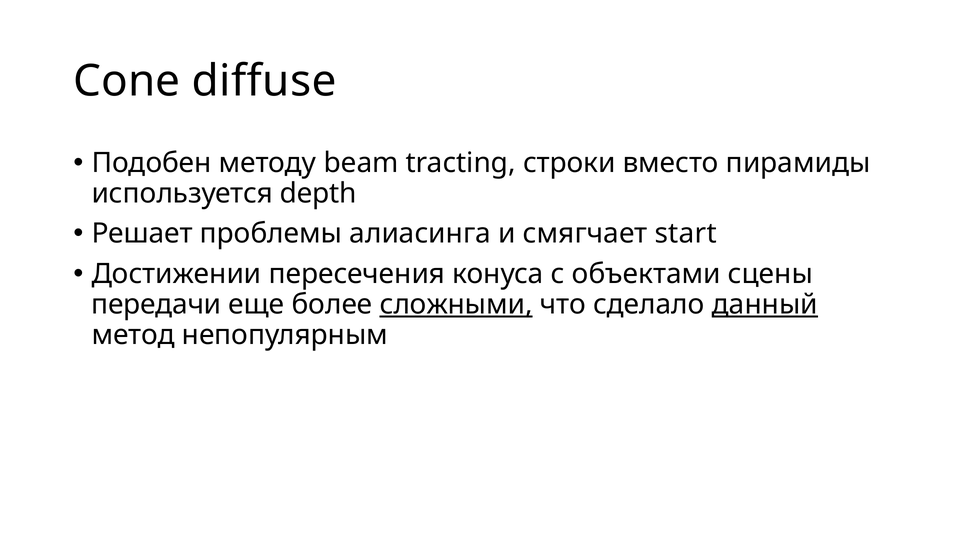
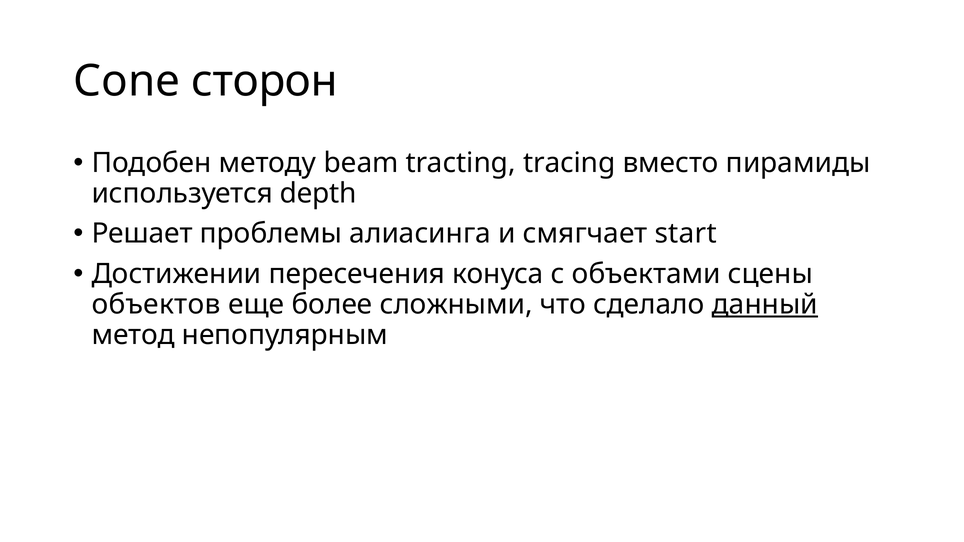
diffuse: diffuse -> сторон
строки: строки -> tracing
передачи: передачи -> объектов
сложными underline: present -> none
